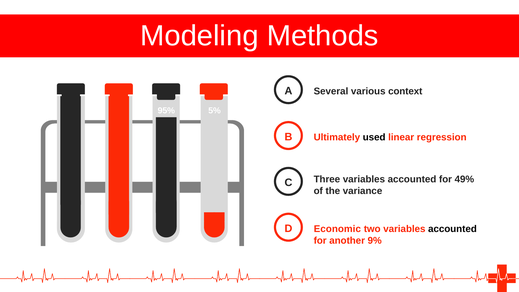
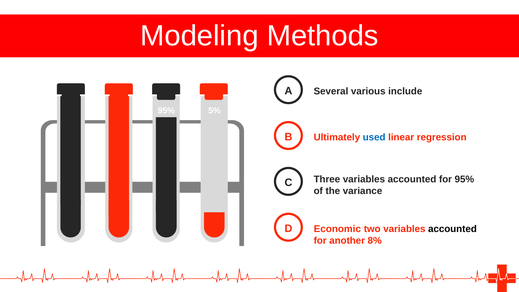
context: context -> include
used colour: black -> blue
for 49%: 49% -> 95%
9%: 9% -> 8%
